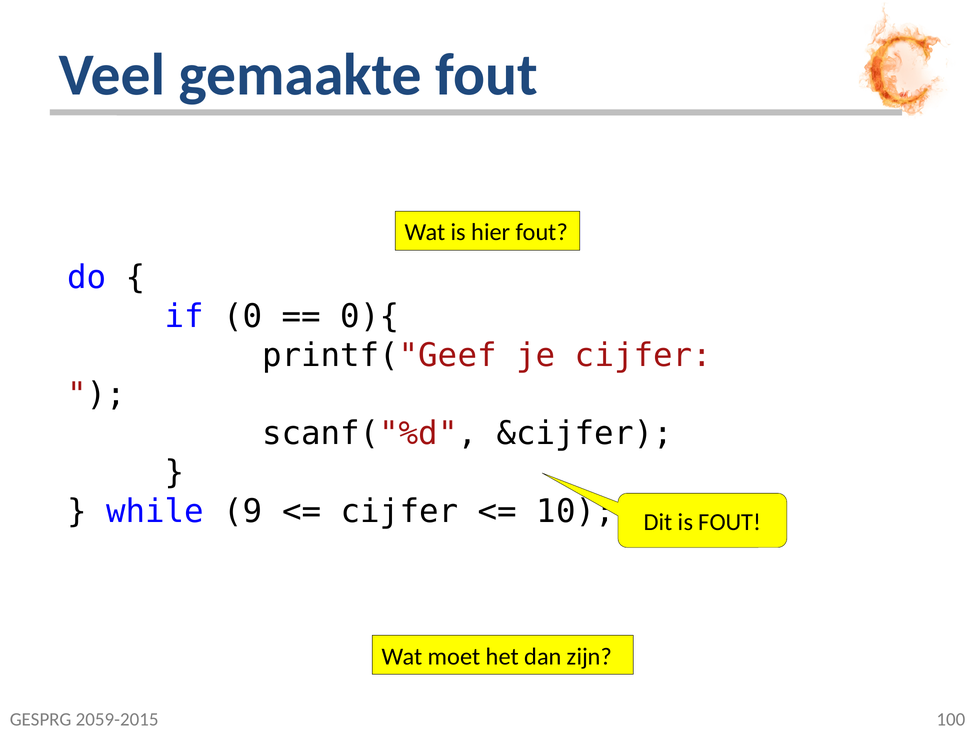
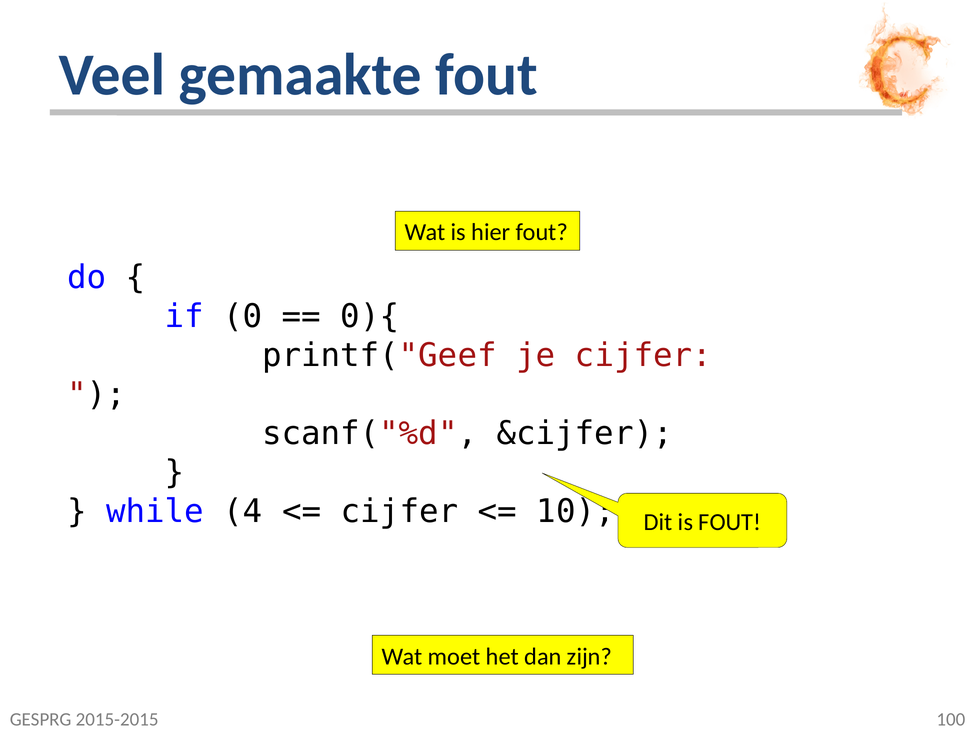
9: 9 -> 4
2059-2015: 2059-2015 -> 2015-2015
